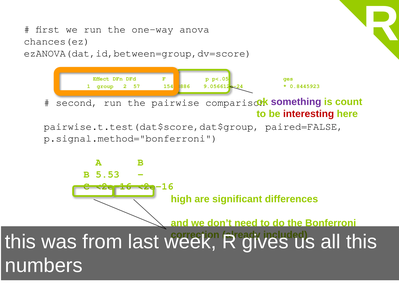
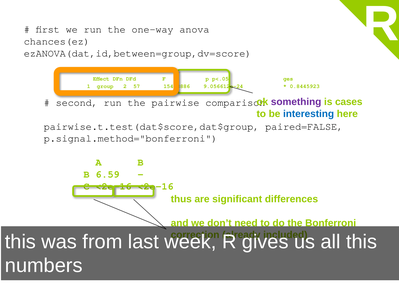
count: count -> cases
interesting colour: red -> blue
5.53: 5.53 -> 6.59
high: high -> thus
